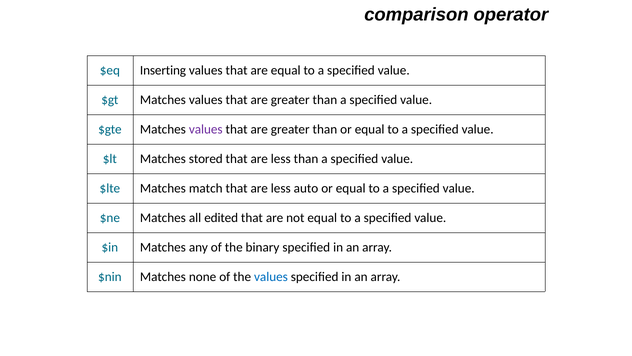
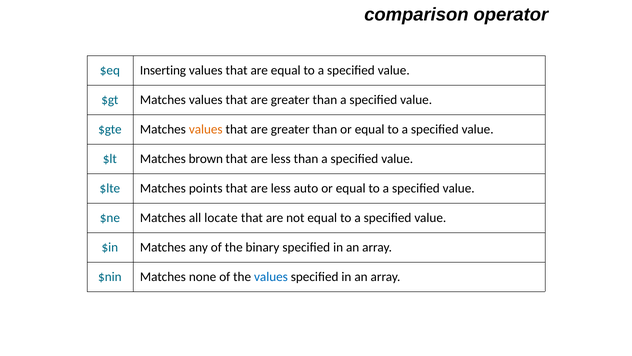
values at (206, 129) colour: purple -> orange
stored: stored -> brown
match: match -> points
edited: edited -> locate
